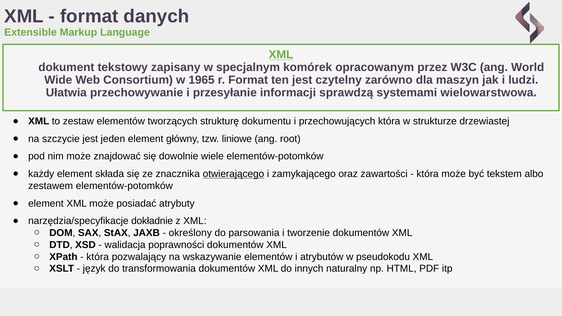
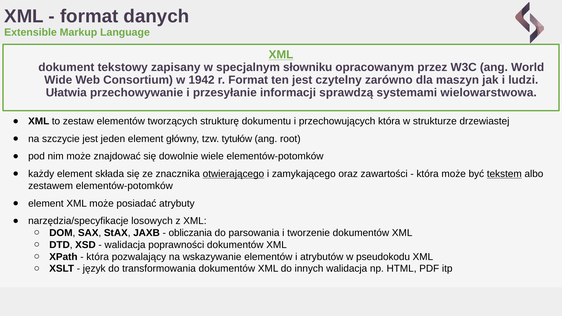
komórek: komórek -> słowniku
1965: 1965 -> 1942
liniowe: liniowe -> tytułów
tekstem underline: none -> present
dokładnie: dokładnie -> losowych
określony: określony -> obliczania
innych naturalny: naturalny -> walidacja
